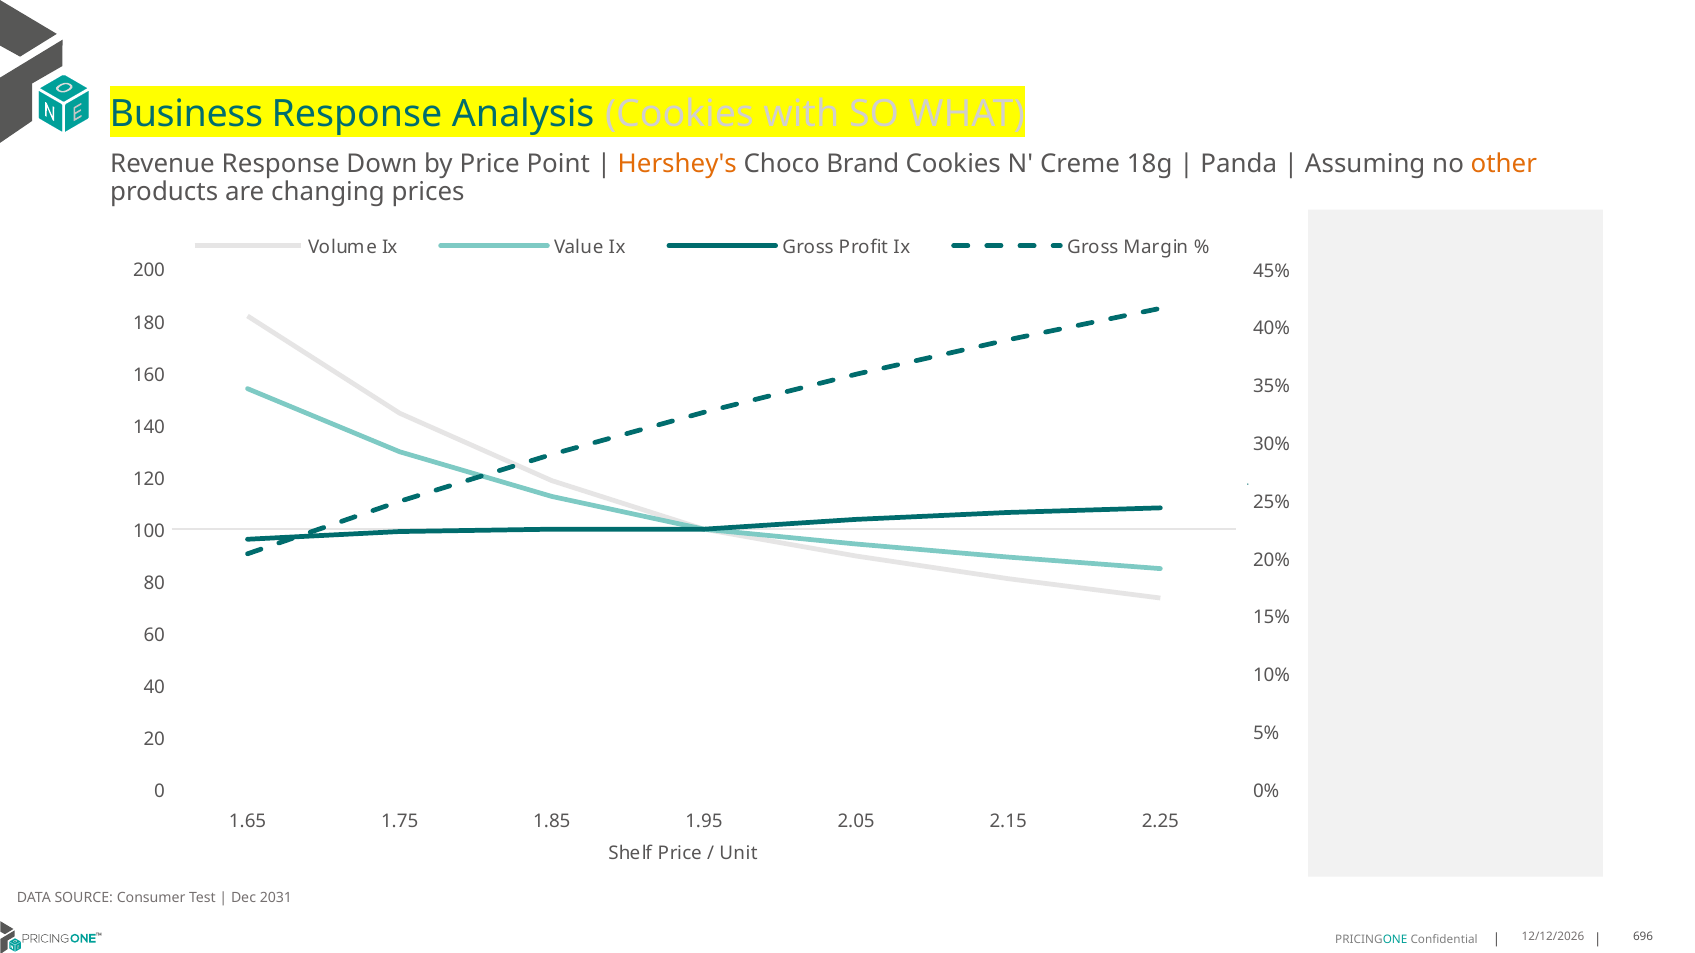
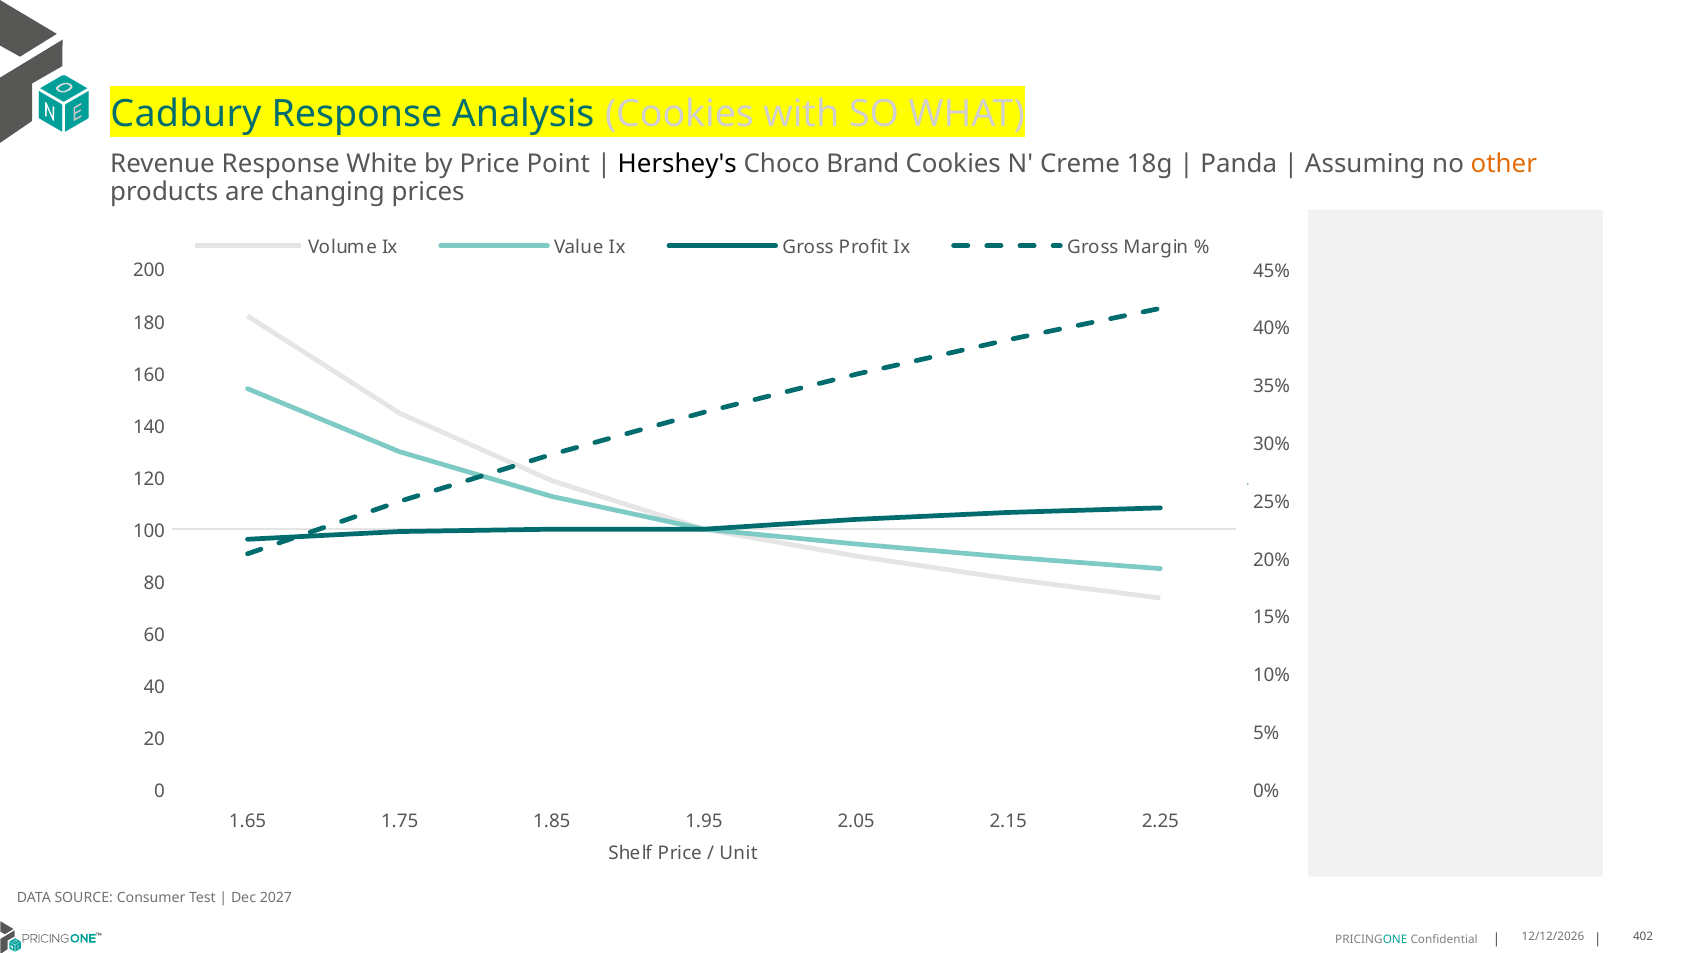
Business: Business -> Cadbury
Down: Down -> White
Hershey's colour: orange -> black
2031: 2031 -> 2027
696: 696 -> 402
